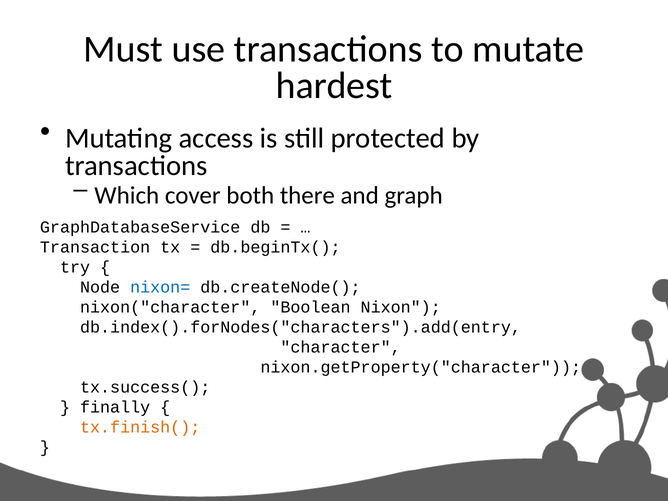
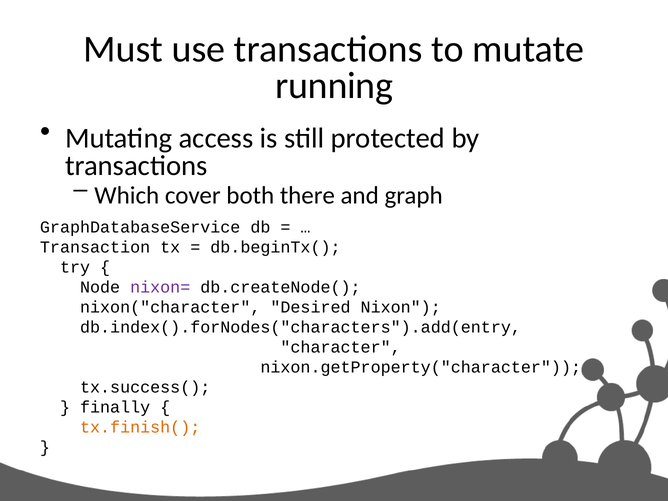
hardest: hardest -> running
nixon= colour: blue -> purple
Boolean: Boolean -> Desired
